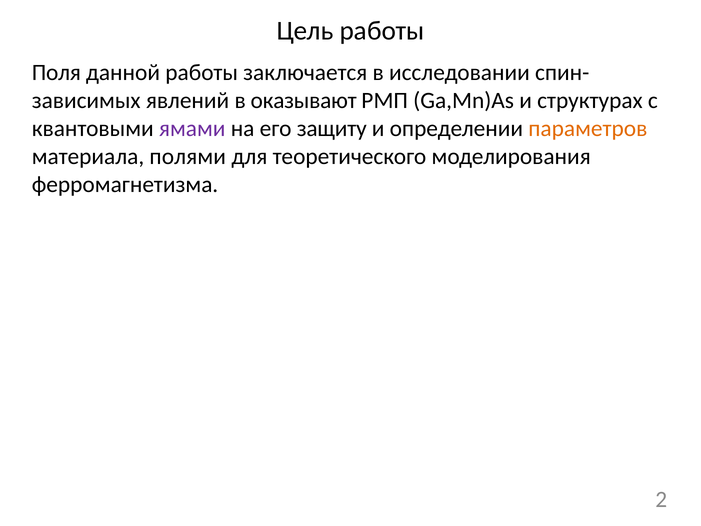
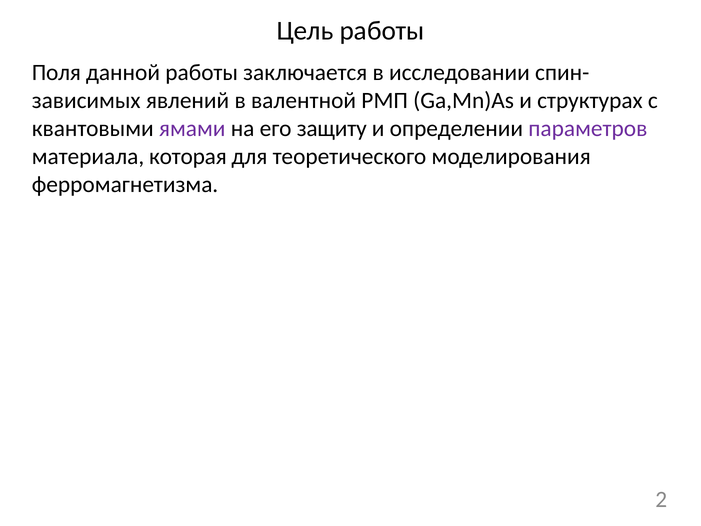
оказывают: оказывают -> валентной
параметров colour: orange -> purple
полями: полями -> которая
